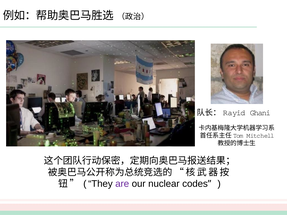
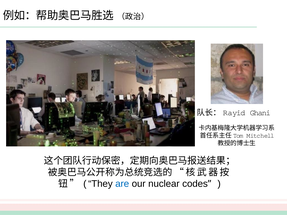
are colour: purple -> blue
